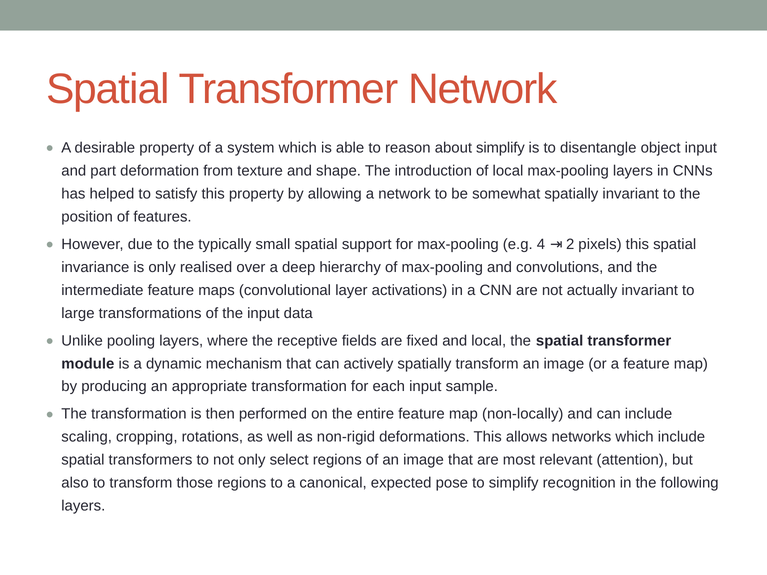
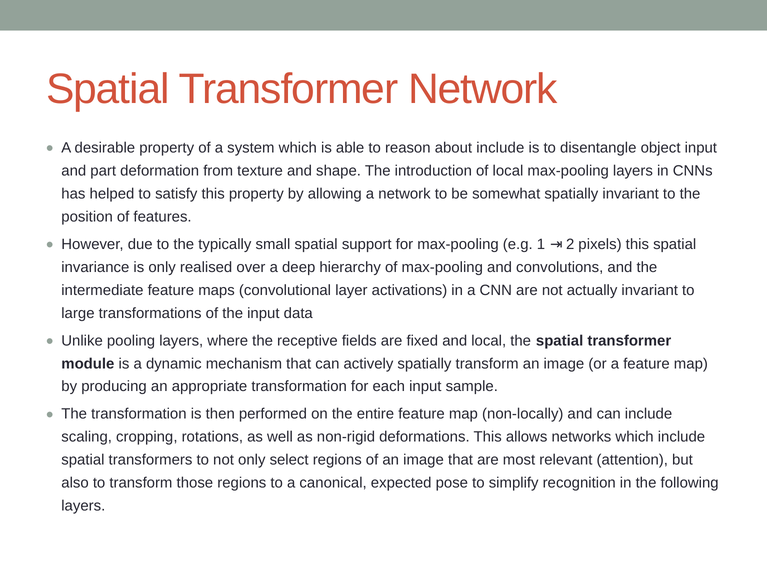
about simplify: simplify -> include
4: 4 -> 1
